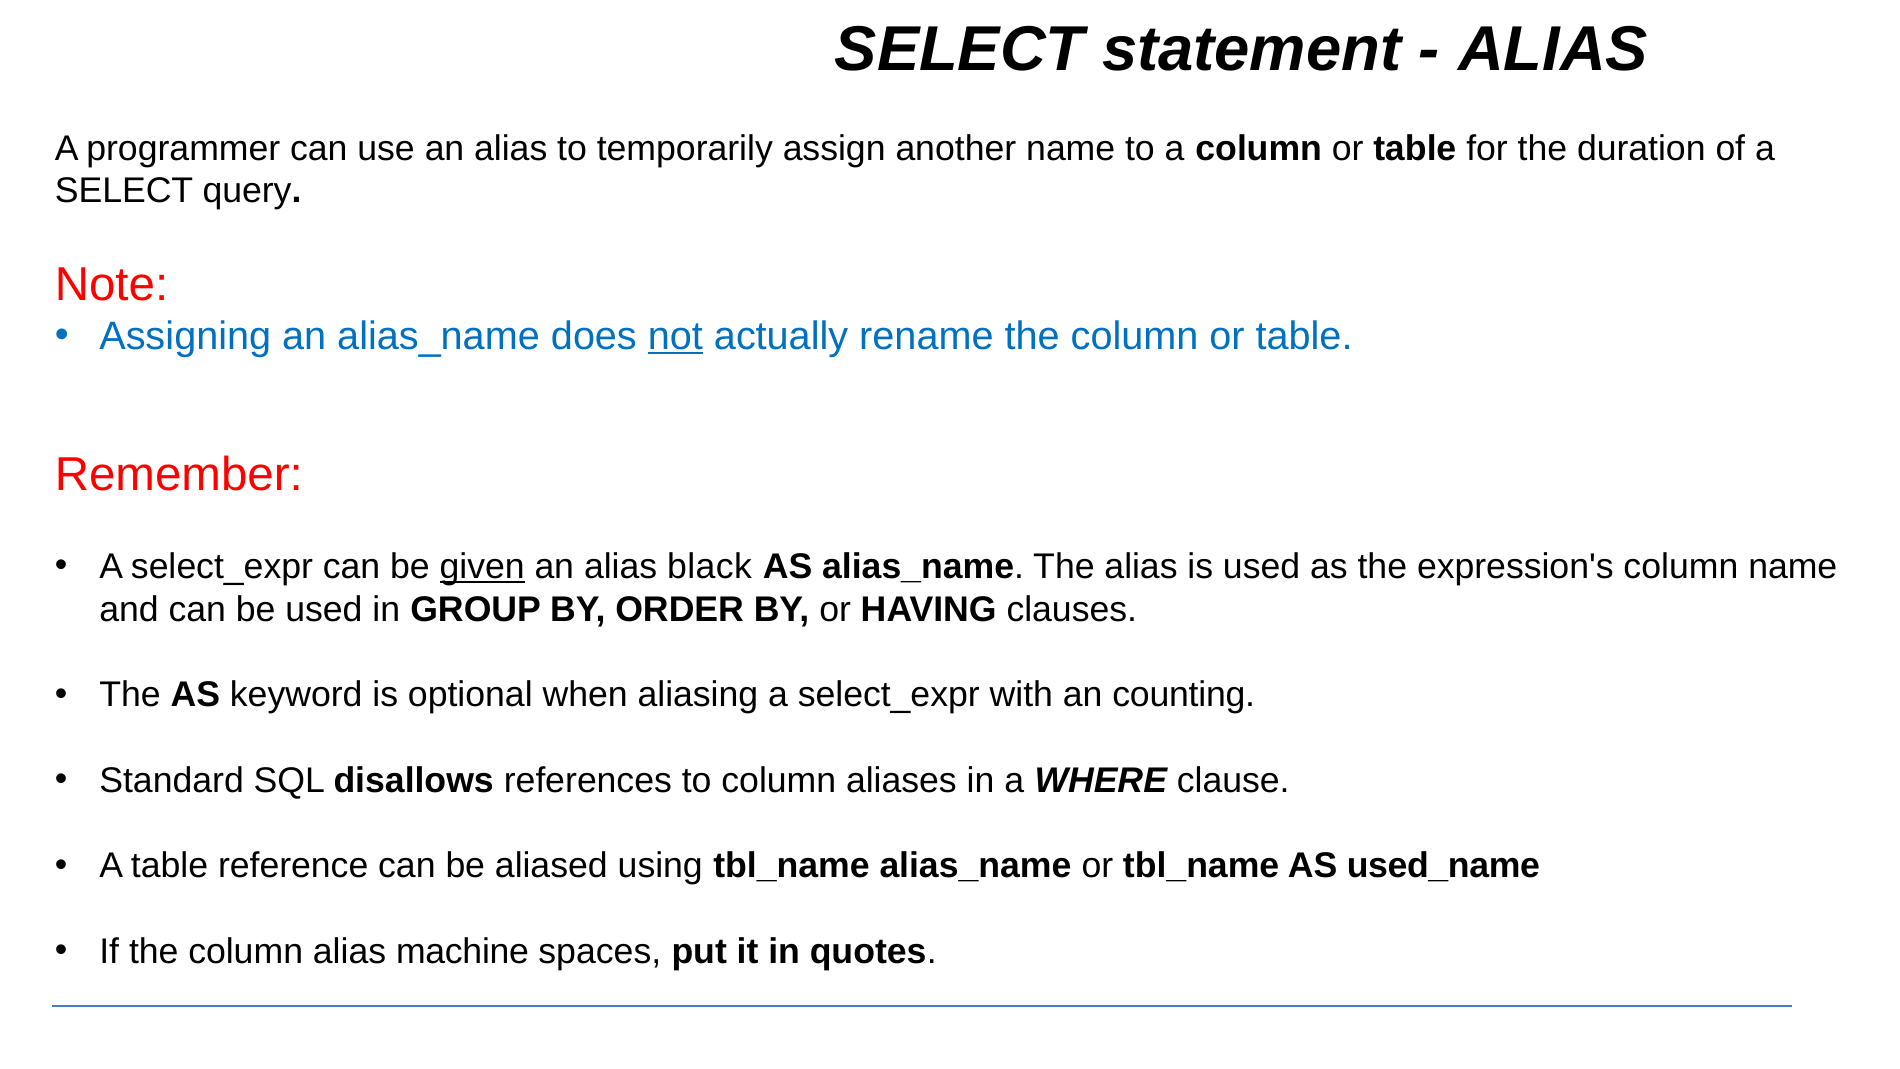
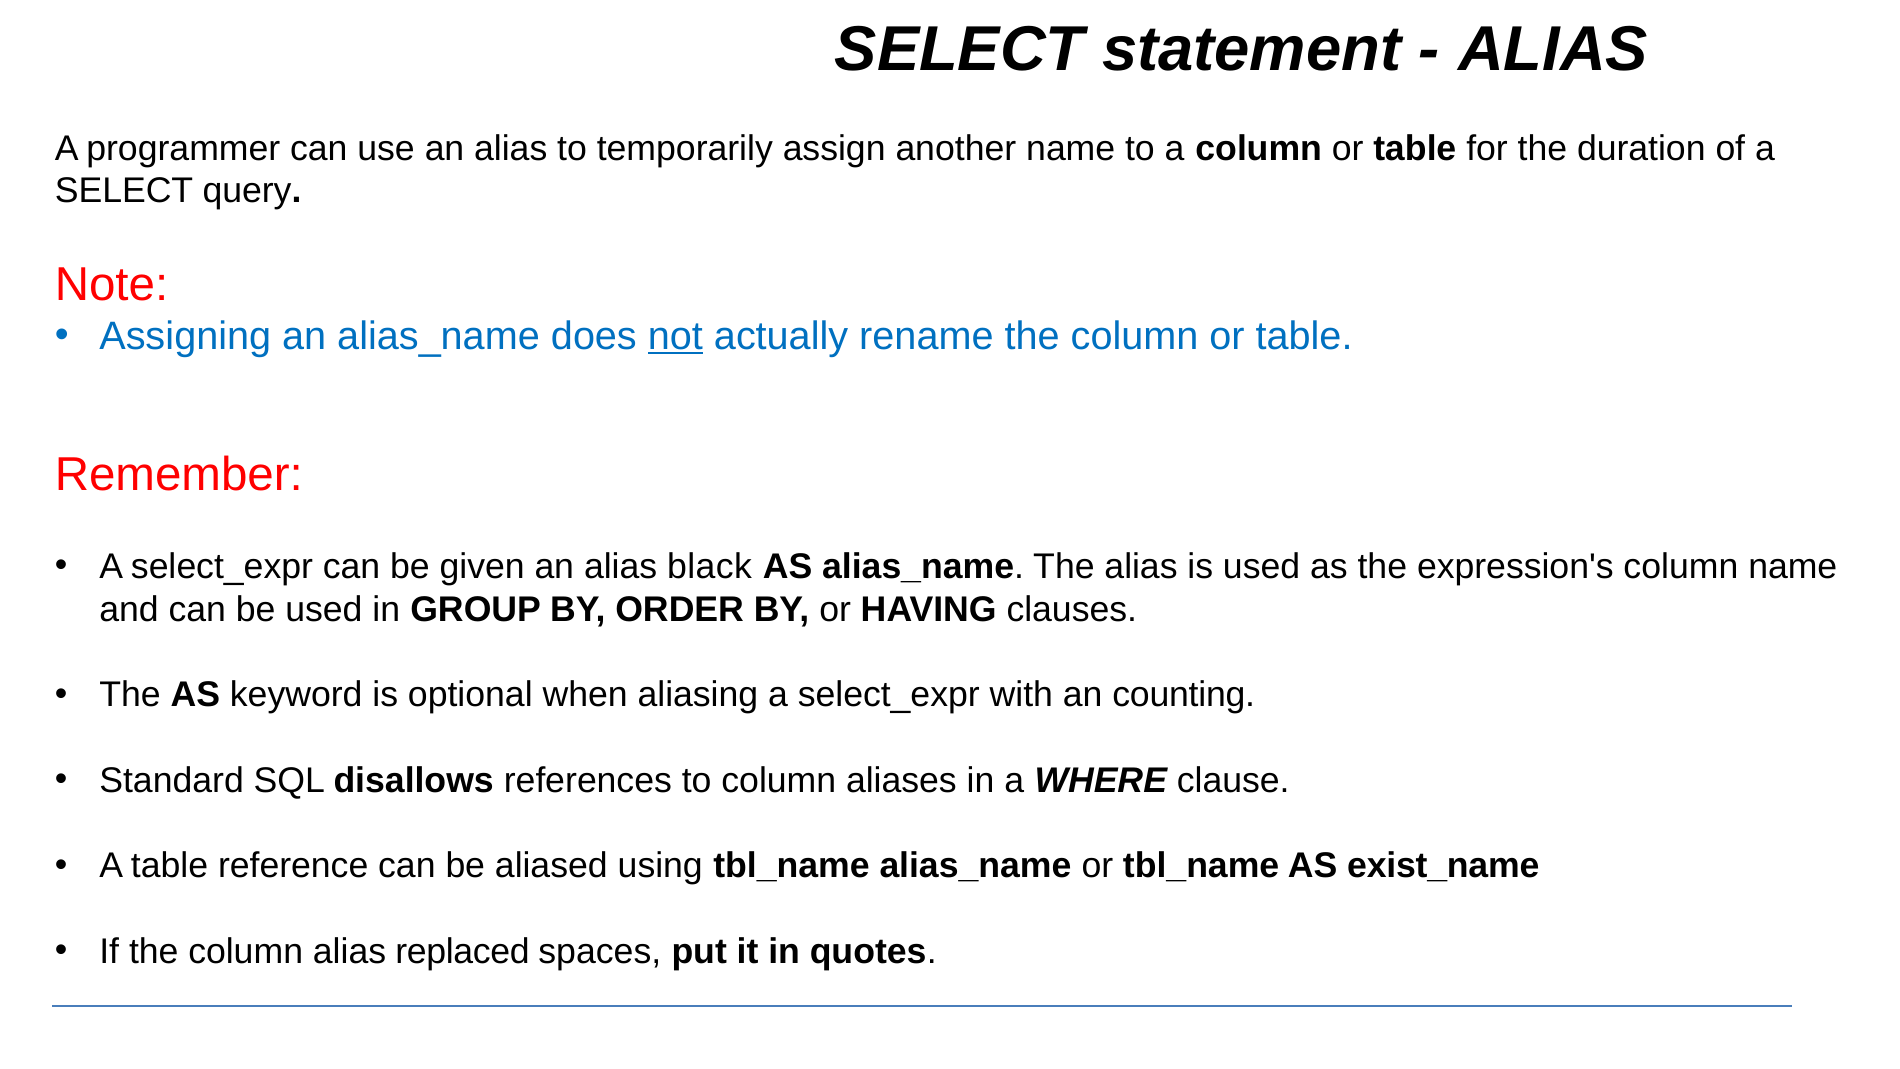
given underline: present -> none
used_name: used_name -> exist_name
machine: machine -> replaced
